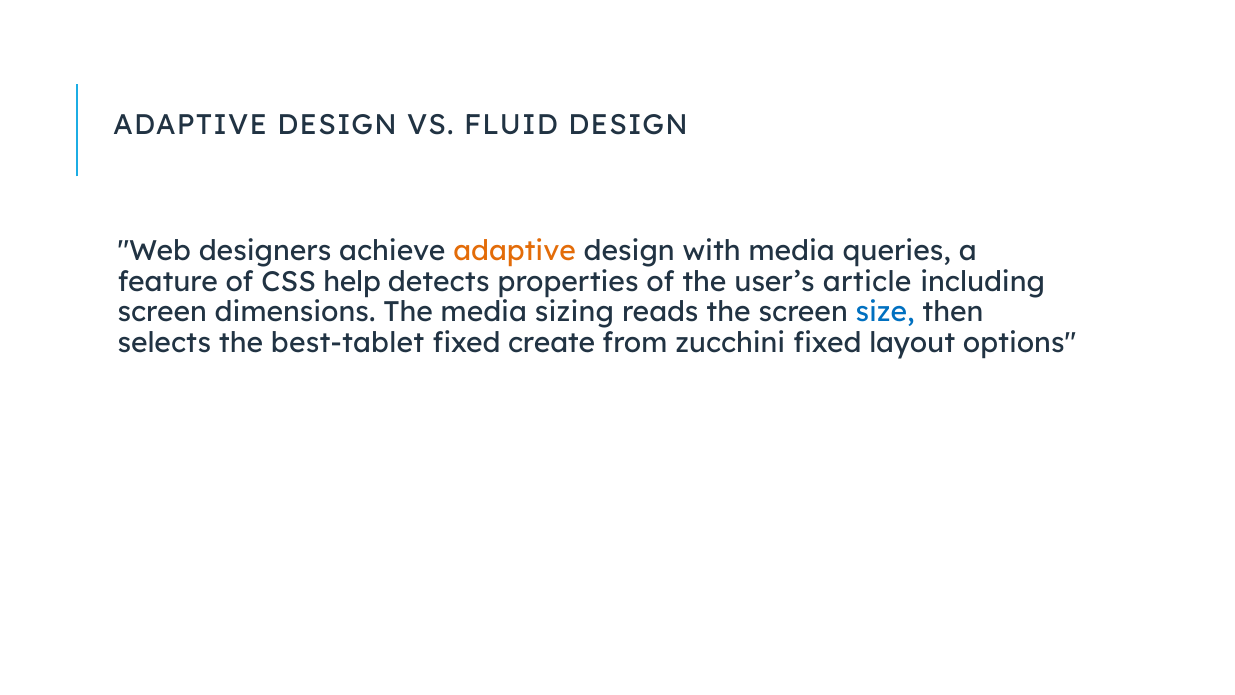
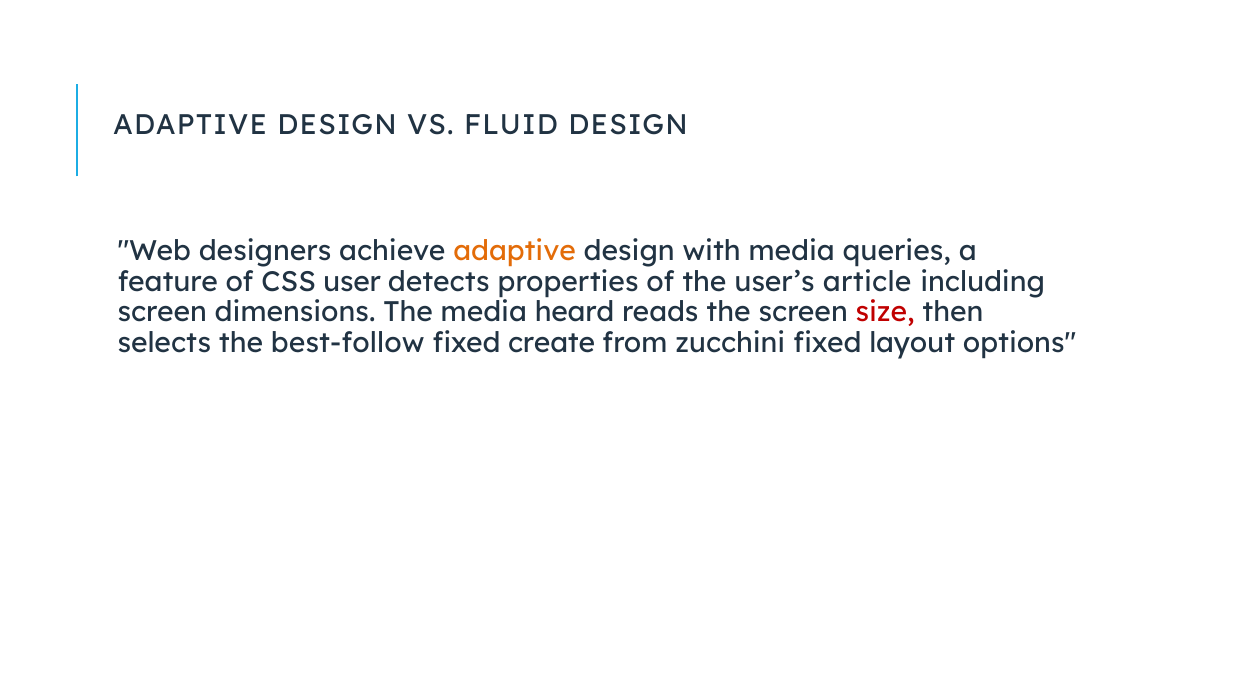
help: help -> user
sizing: sizing -> heard
size colour: blue -> red
best-tablet: best-tablet -> best-follow
